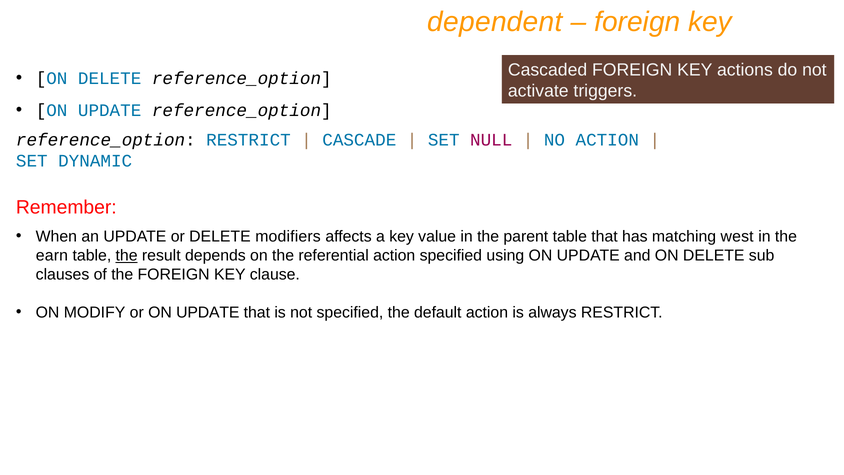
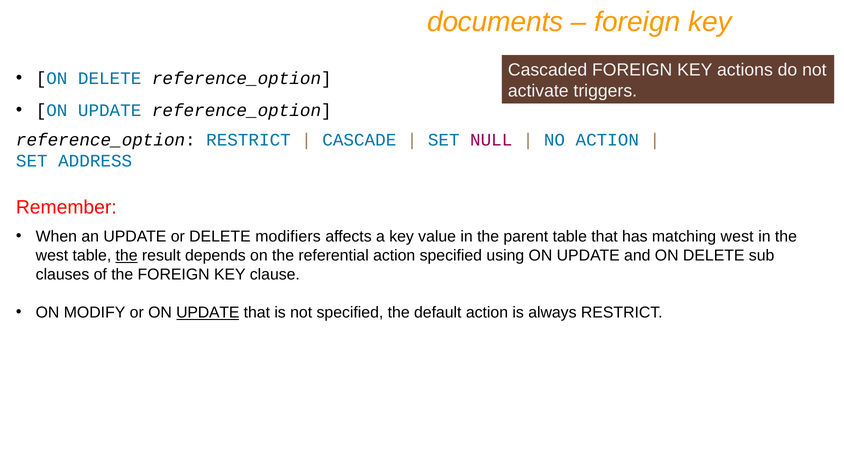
dependent: dependent -> documents
DYNAMIC: DYNAMIC -> ADDRESS
earn at (52, 255): earn -> west
UPDATE at (208, 312) underline: none -> present
